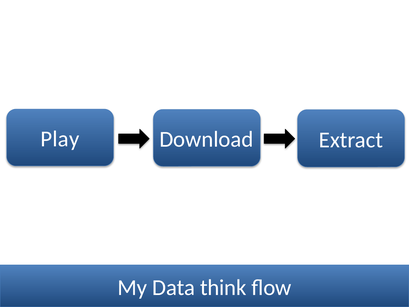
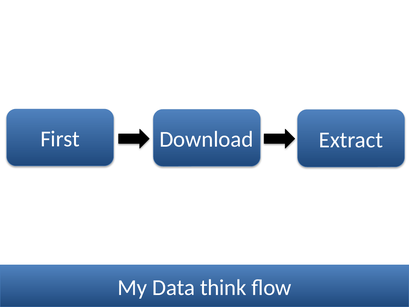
Play: Play -> First
